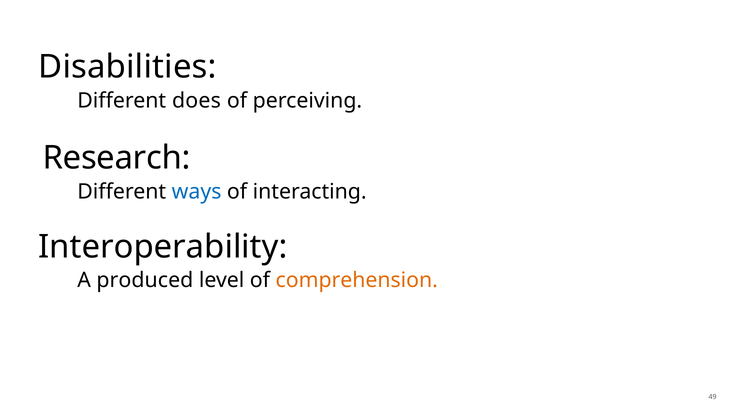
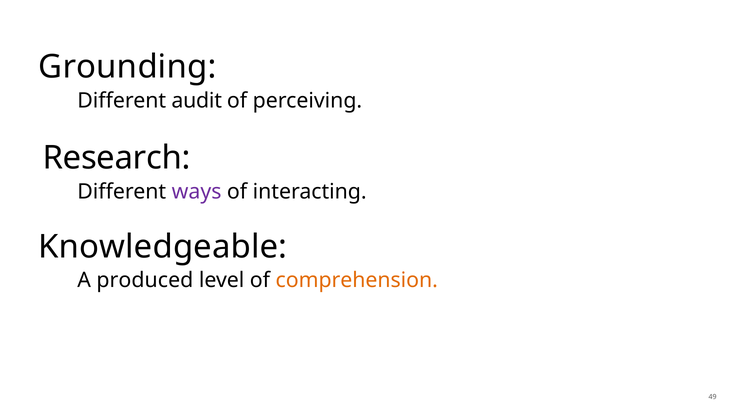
Disabilities: Disabilities -> Grounding
does: does -> audit
ways colour: blue -> purple
Interoperability: Interoperability -> Knowledgeable
